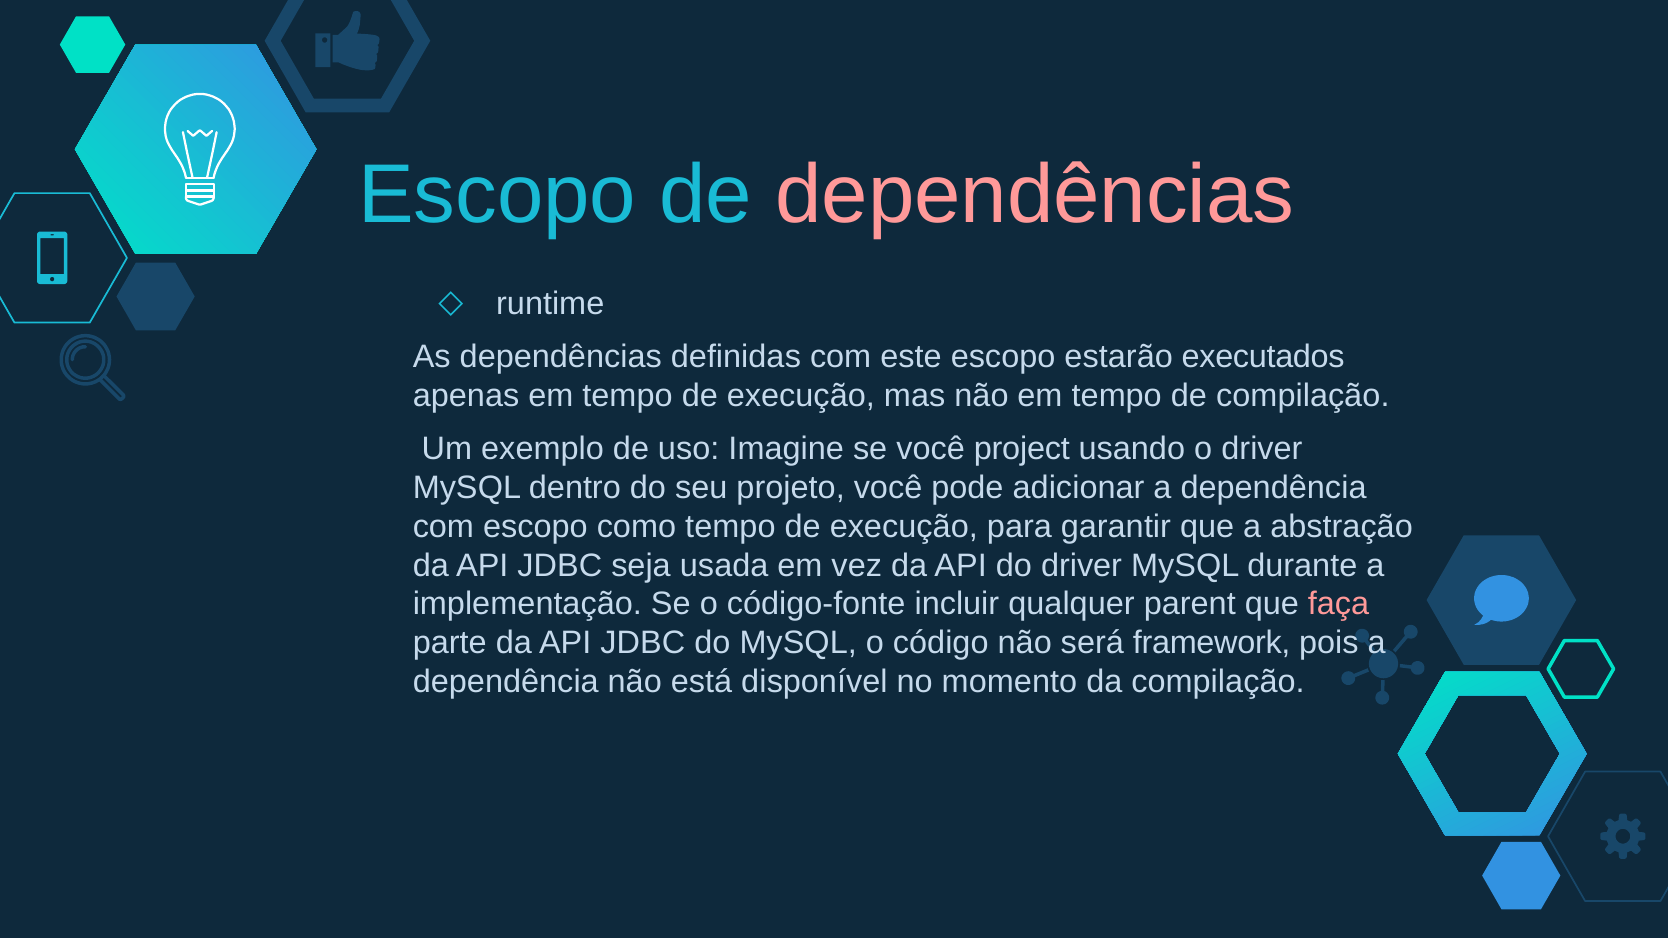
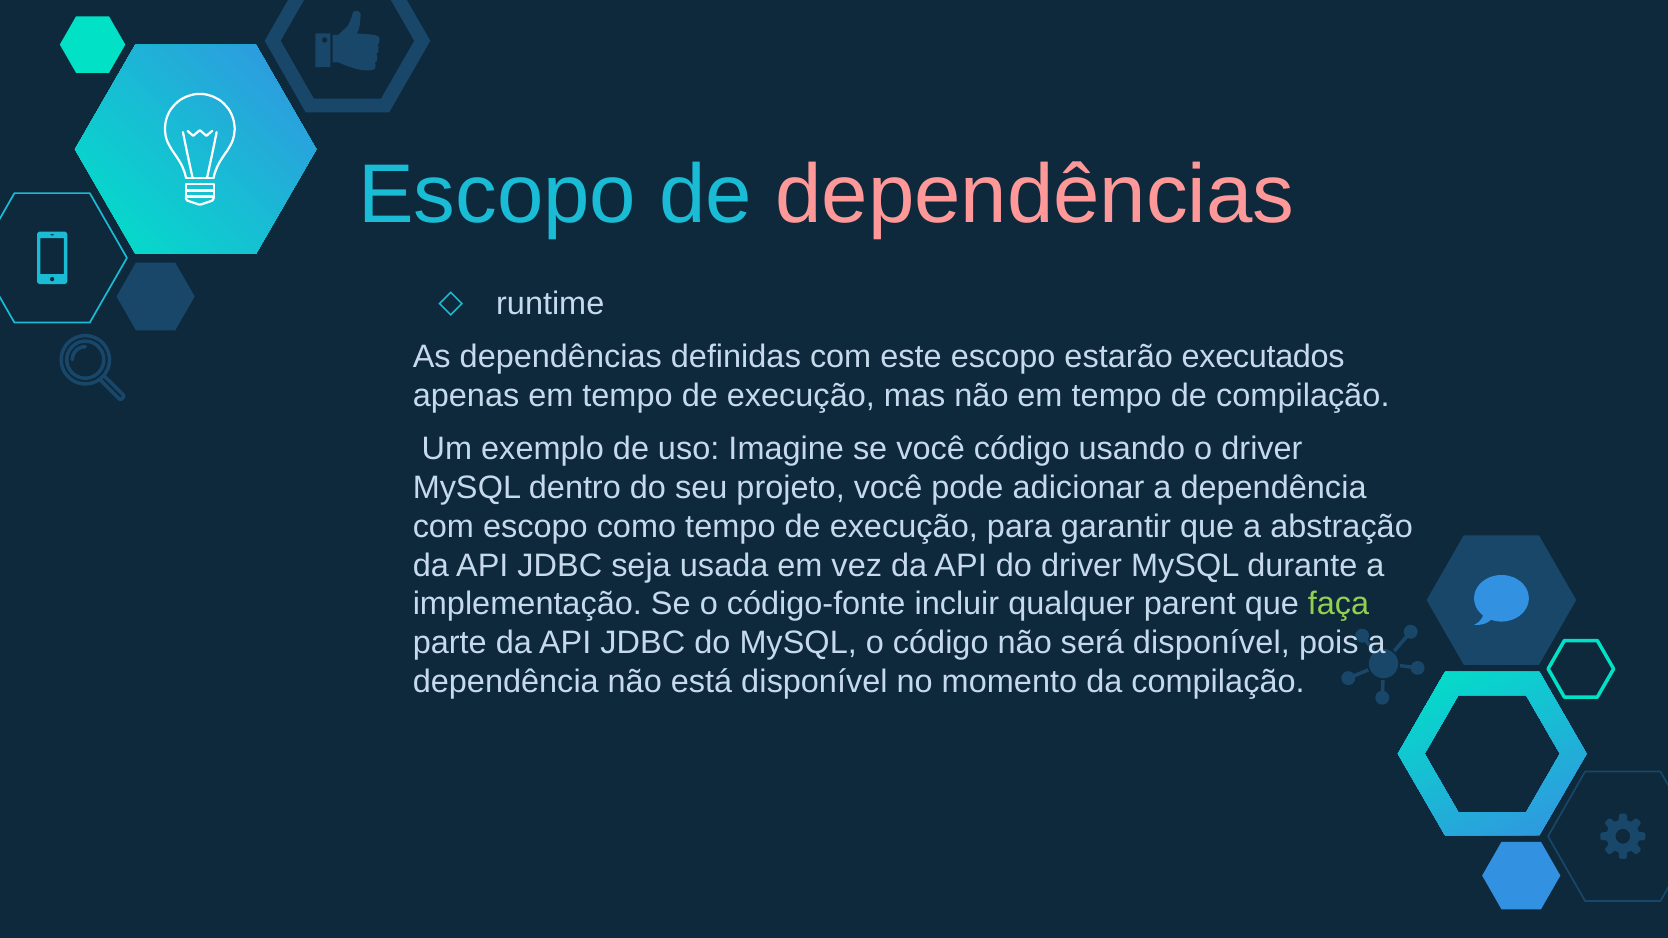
você project: project -> código
faça colour: pink -> light green
será framework: framework -> disponível
